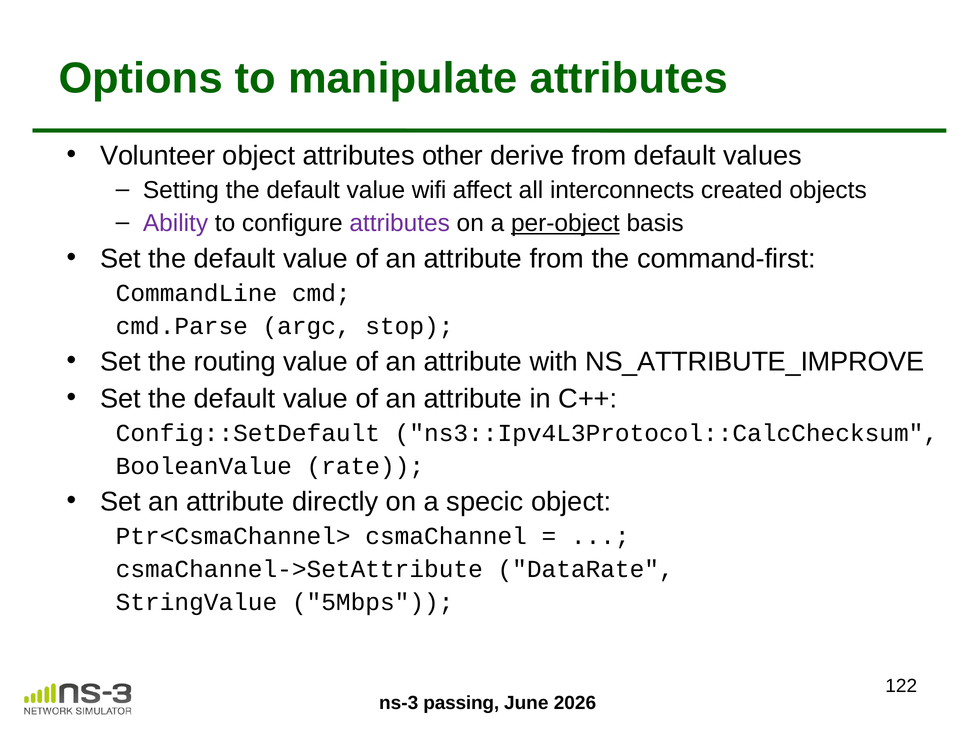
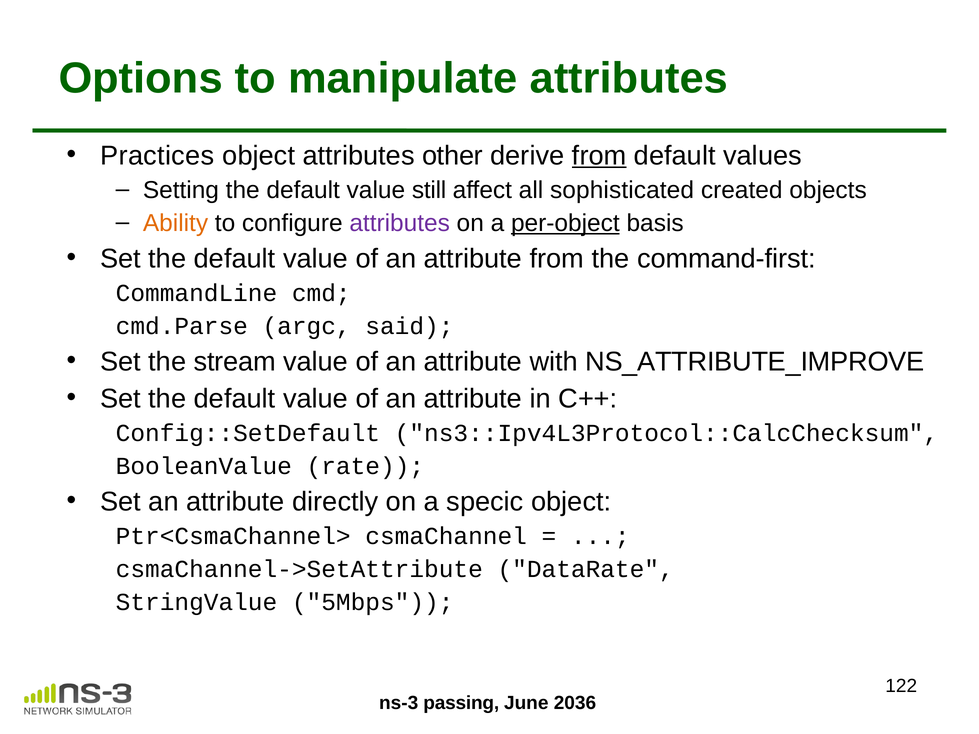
Volunteer: Volunteer -> Practices
from at (599, 156) underline: none -> present
wifi: wifi -> still
interconnects: interconnects -> sophisticated
Ability colour: purple -> orange
stop: stop -> said
routing: routing -> stream
2026: 2026 -> 2036
